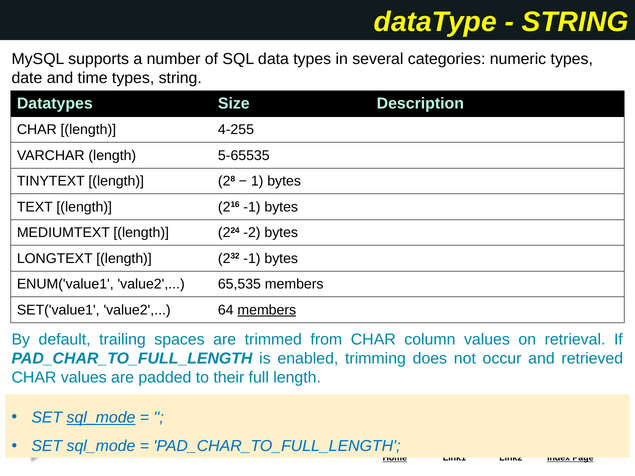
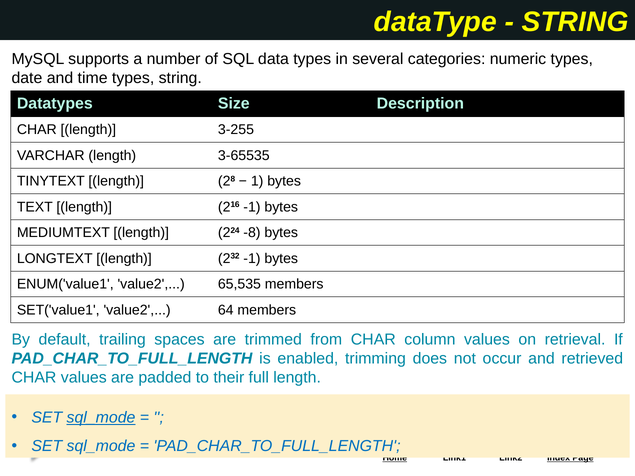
4-255: 4-255 -> 3-255
5-65535: 5-65535 -> 3-65535
-2: -2 -> -8
members at (267, 310) underline: present -> none
